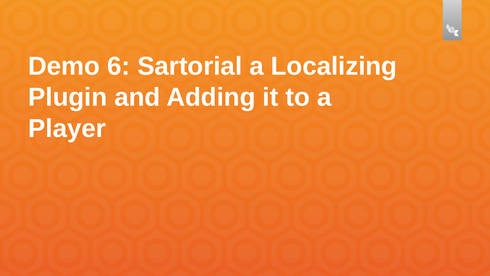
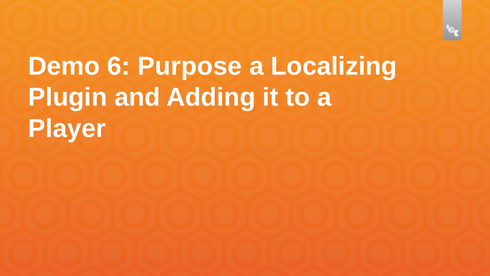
Sartorial: Sartorial -> Purpose
